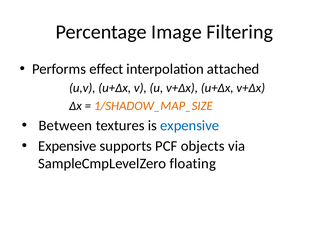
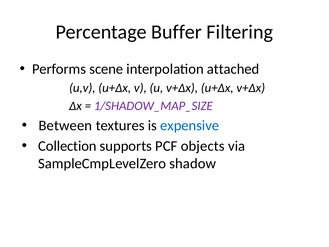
Image: Image -> Buffer
effect: effect -> scene
1/SHADOW_MAP_SIZE colour: orange -> purple
Expensive at (67, 146): Expensive -> Collection
floating: floating -> shadow
